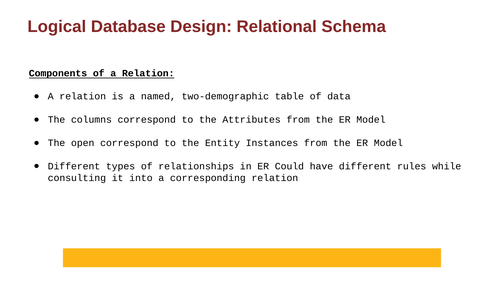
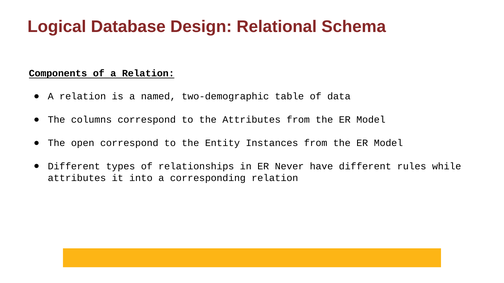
Could: Could -> Never
consulting at (77, 178): consulting -> attributes
